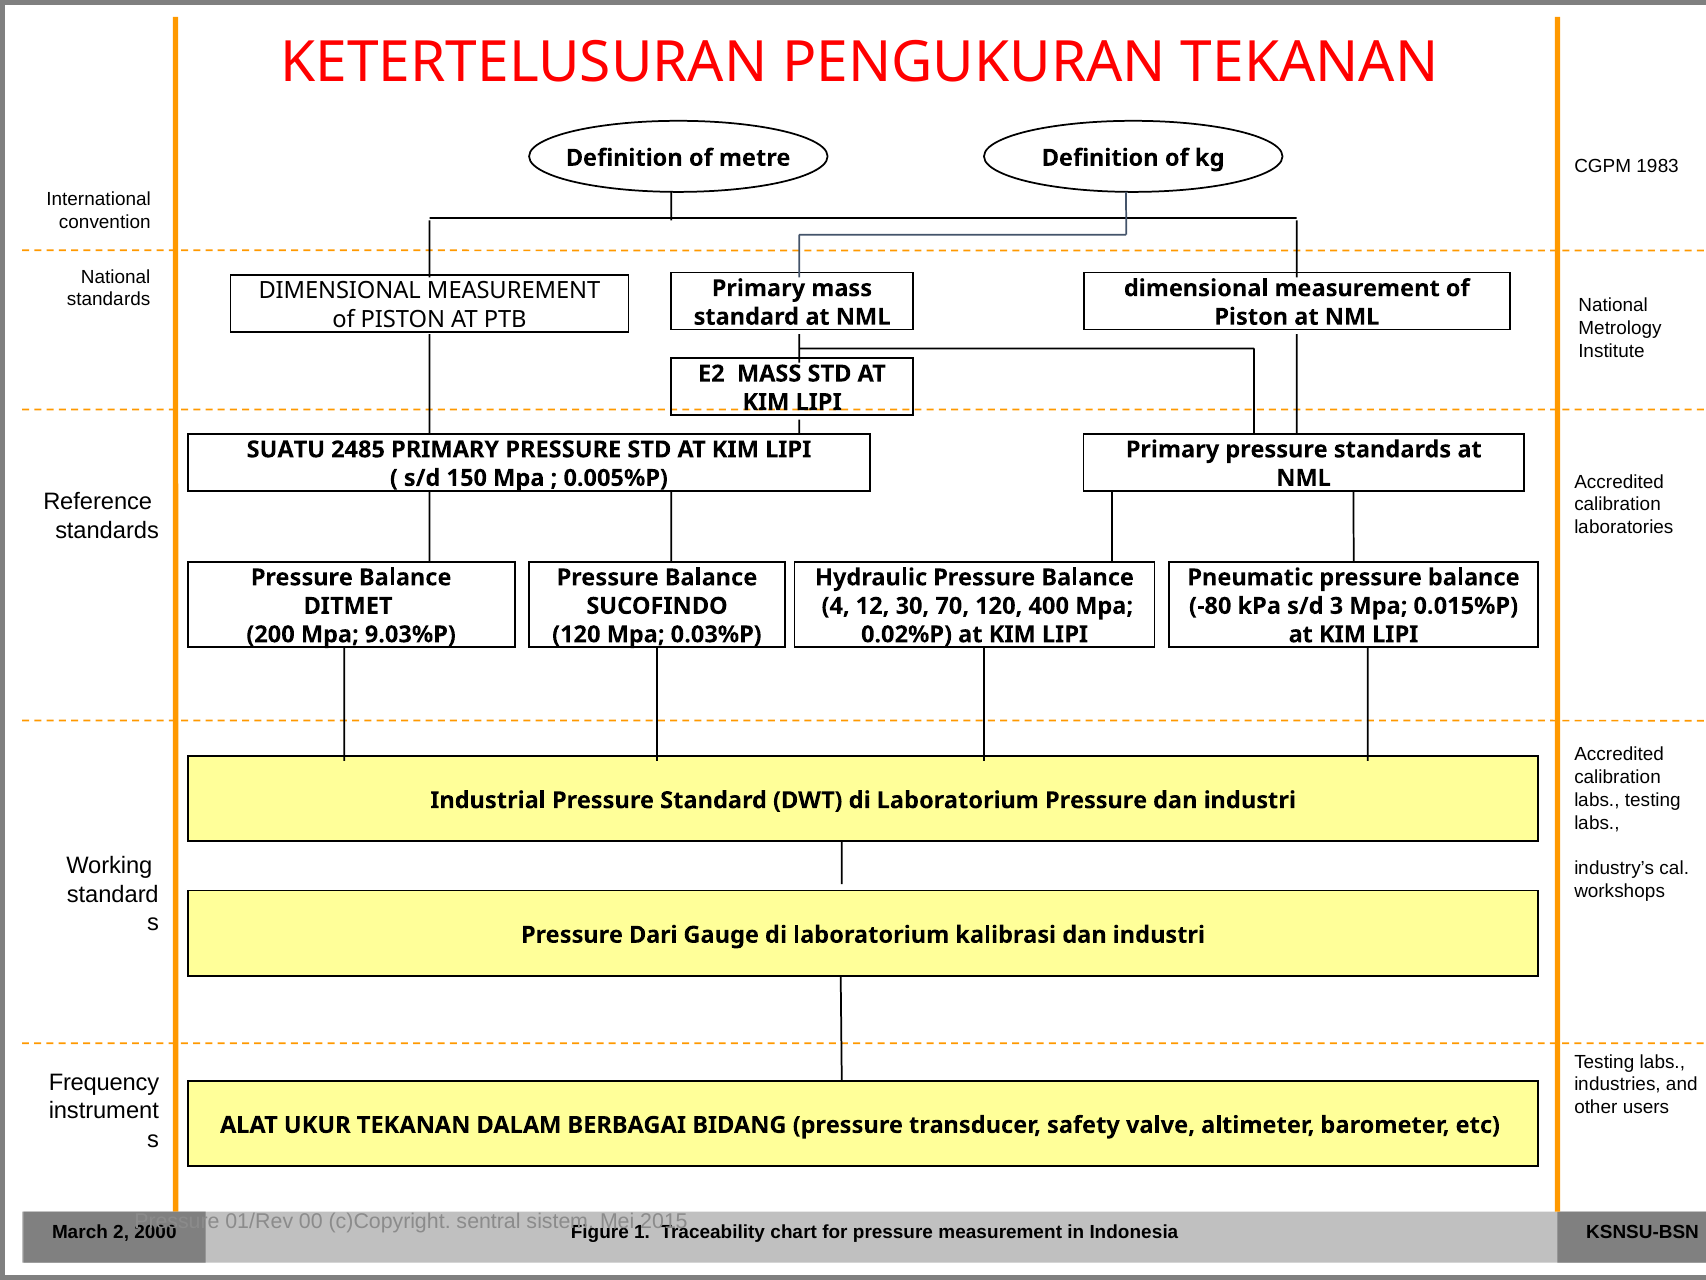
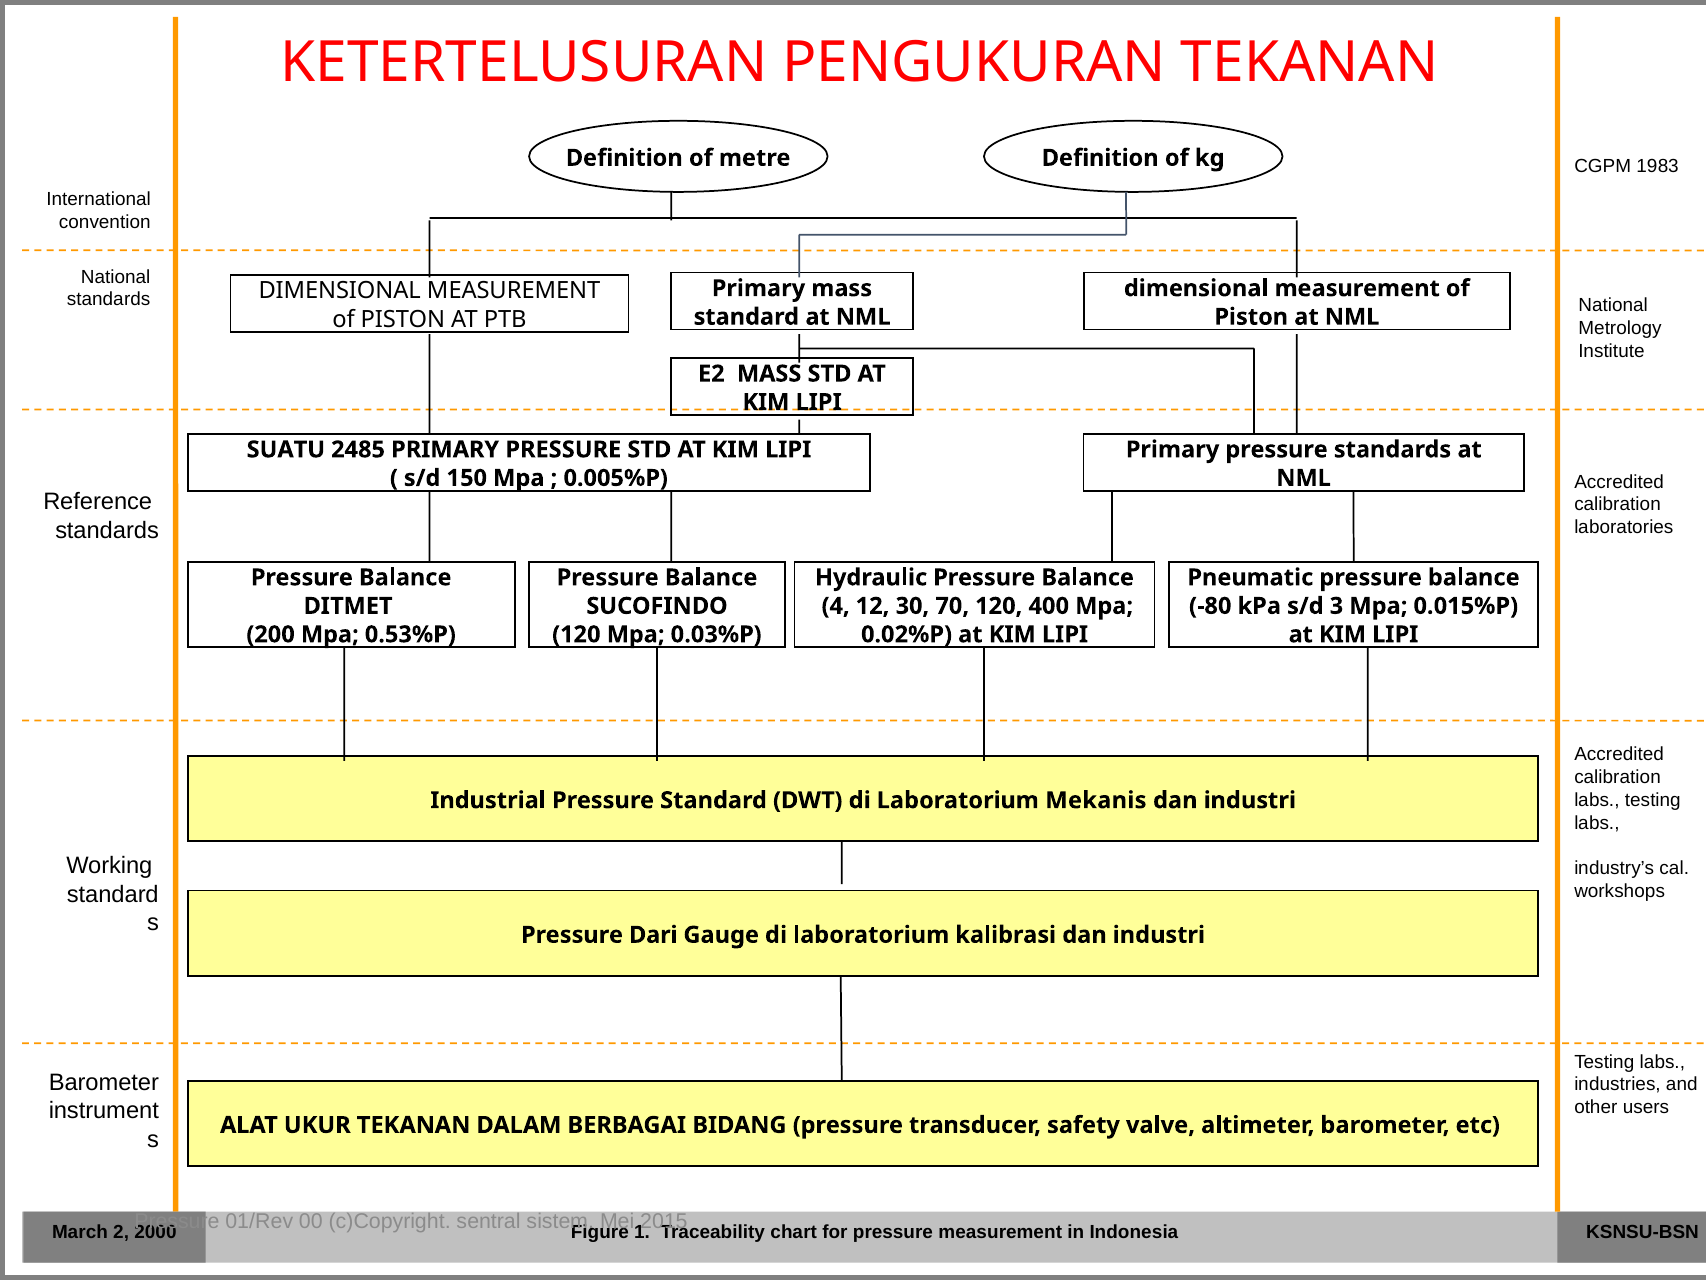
9.03%P: 9.03%P -> 0.53%P
Laboratorium Pressure: Pressure -> Mekanis
Frequency at (104, 1082): Frequency -> Barometer
